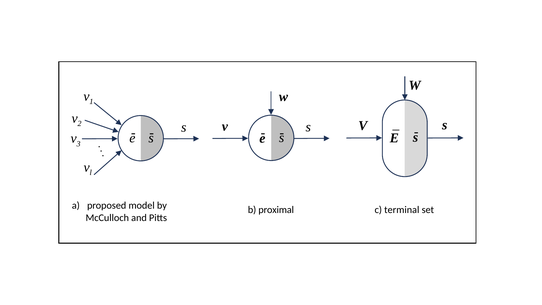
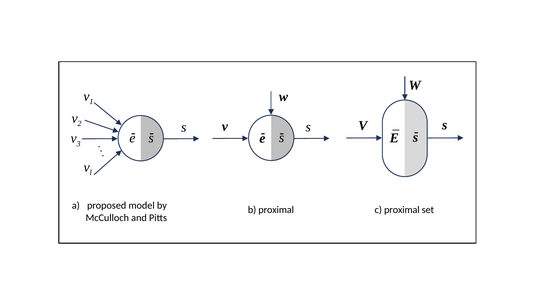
c terminal: terminal -> proximal
